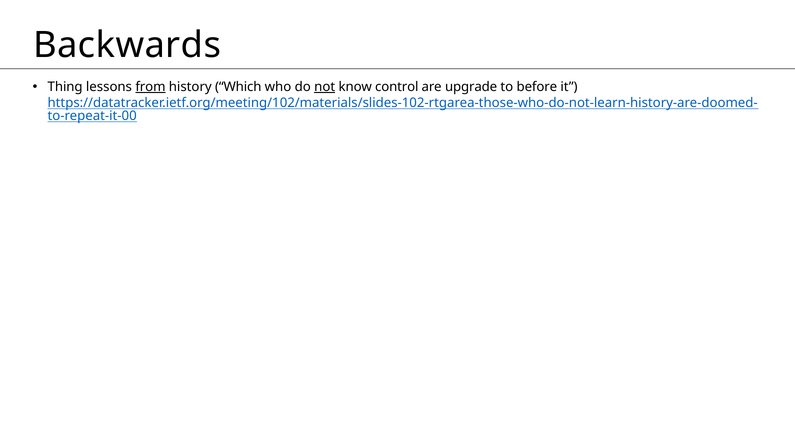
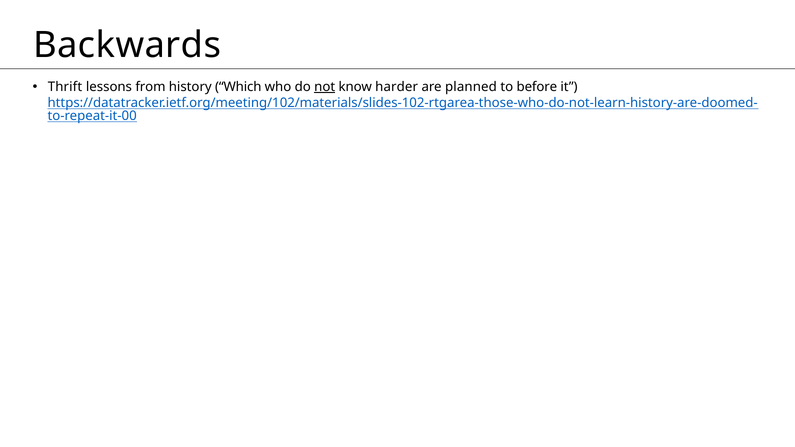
Thing: Thing -> Thrift
from underline: present -> none
control: control -> harder
upgrade: upgrade -> planned
